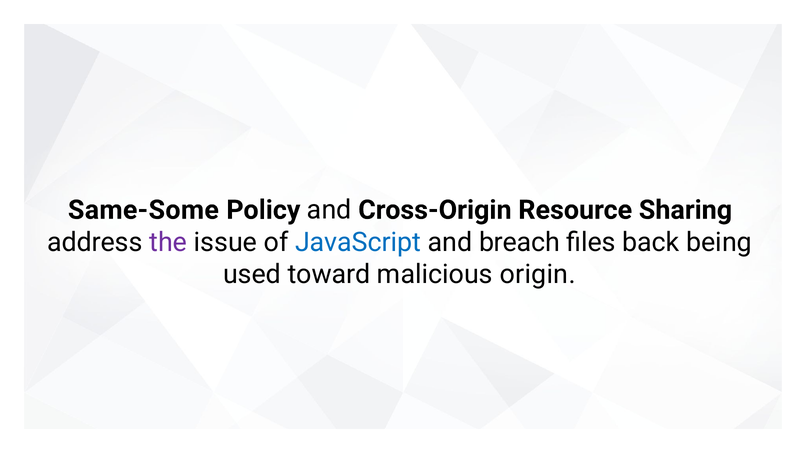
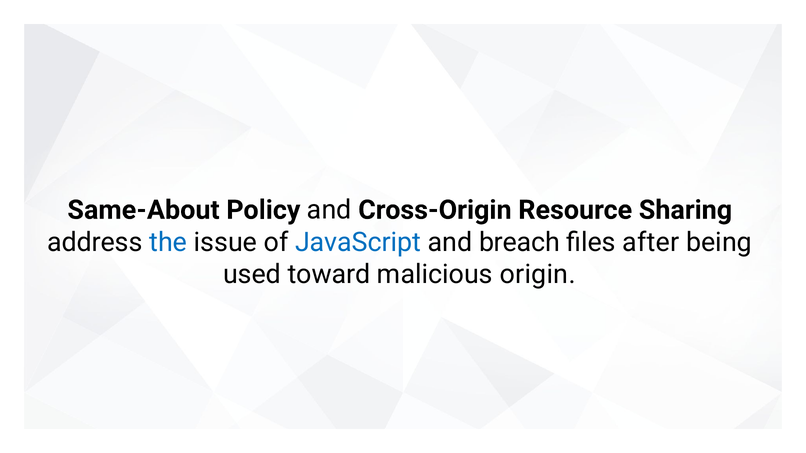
Same-Some: Same-Some -> Same-About
the colour: purple -> blue
back: back -> after
